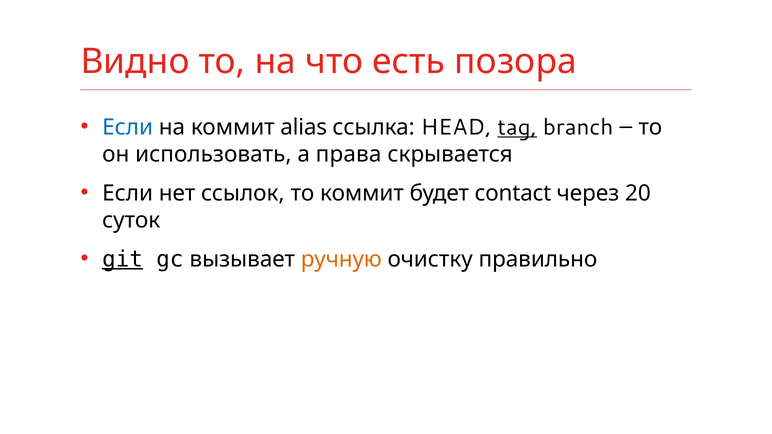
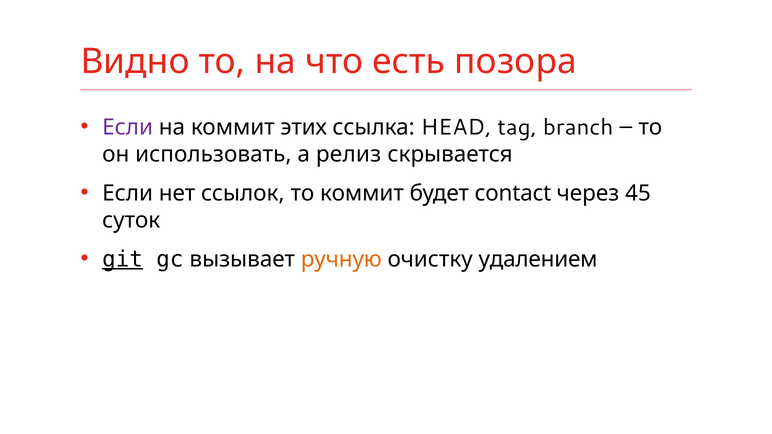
Если at (128, 127) colour: blue -> purple
alias: alias -> этих
tag underline: present -> none
права: права -> релиз
20: 20 -> 45
правильно: правильно -> удалением
